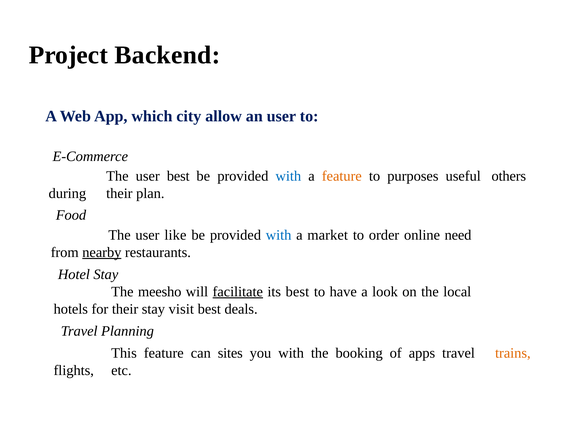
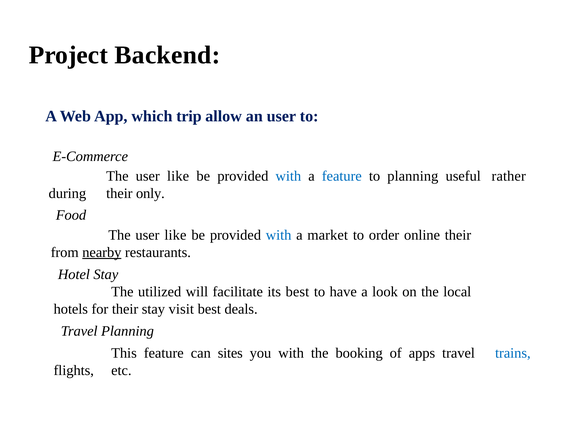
city: city -> trip
best at (178, 176): best -> like
feature at (342, 176) colour: orange -> blue
to purposes: purposes -> planning
others: others -> rather
plan: plan -> only
online need: need -> their
meesho: meesho -> utilized
facilitate underline: present -> none
trains colour: orange -> blue
